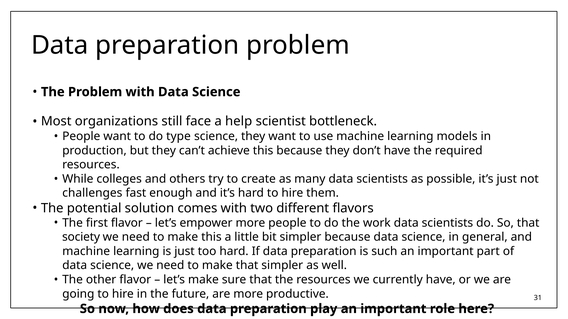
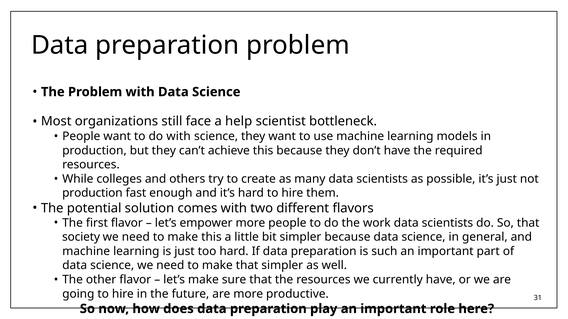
do type: type -> with
challenges at (92, 193): challenges -> production
